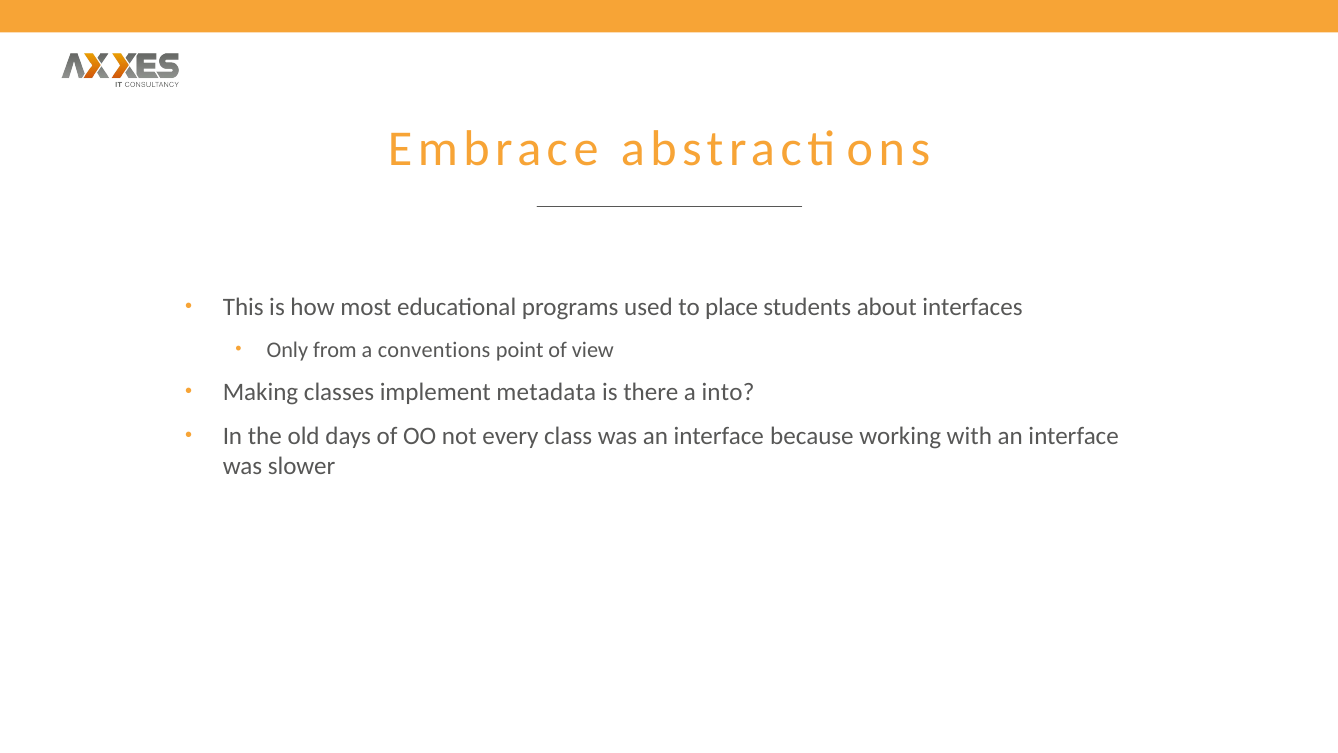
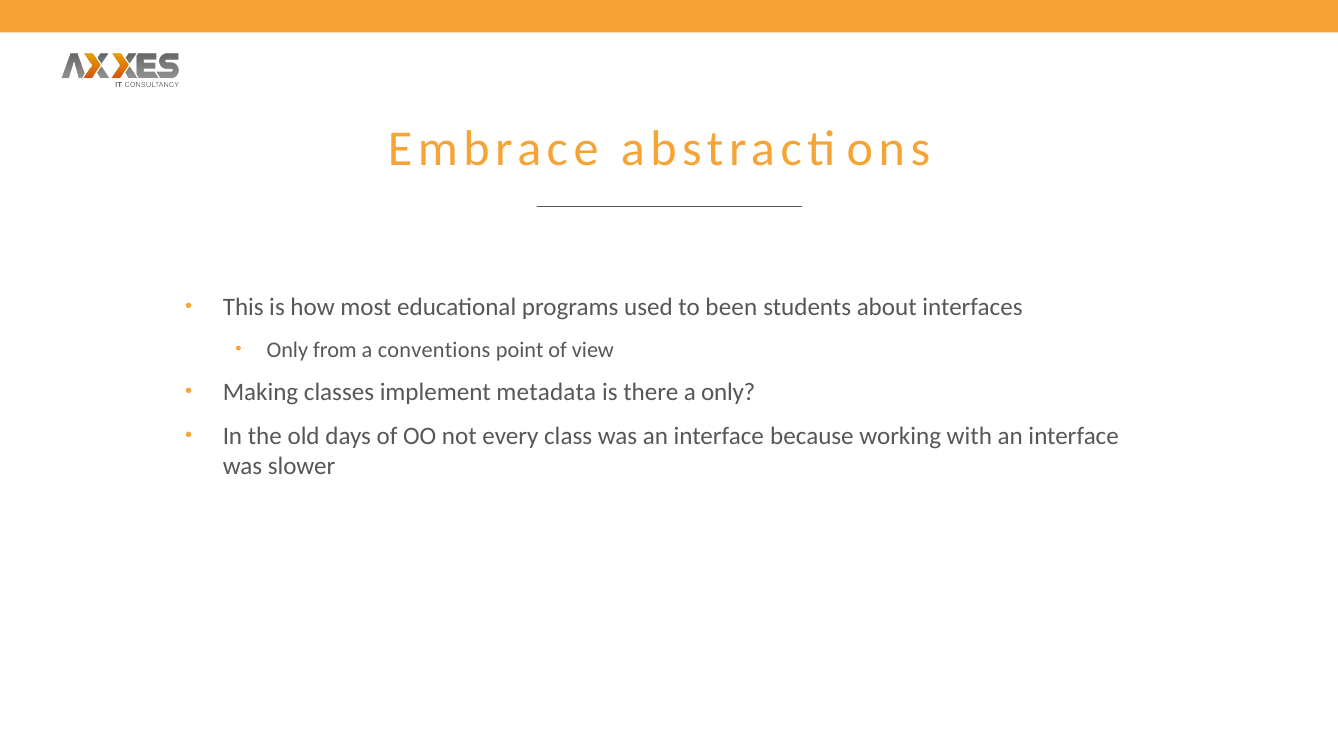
place: place -> been
a into: into -> only
